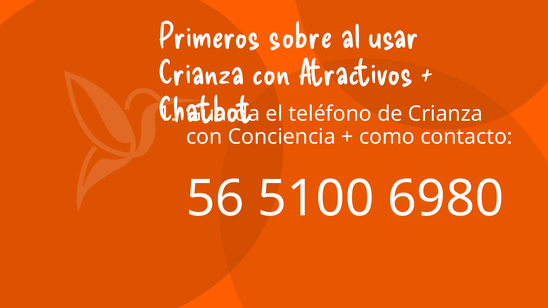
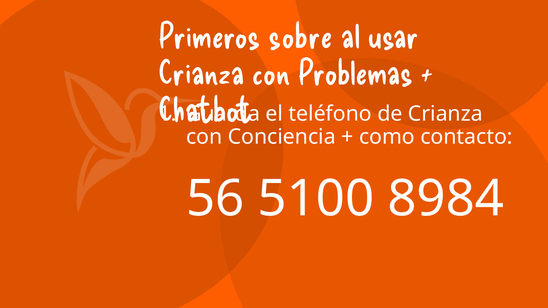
Atractivos: Atractivos -> Problemas
6980: 6980 -> 8984
